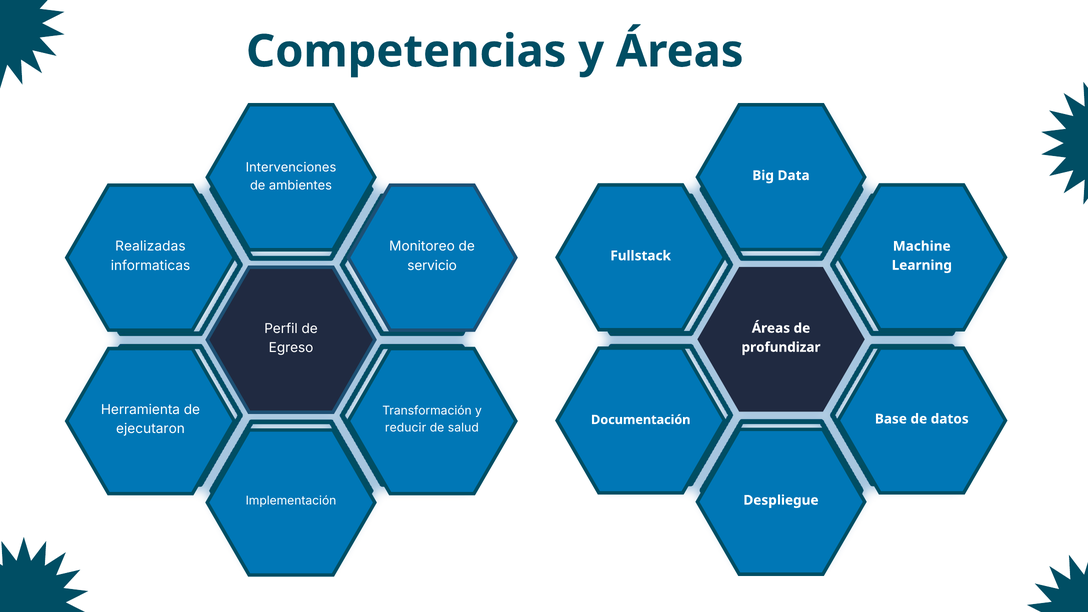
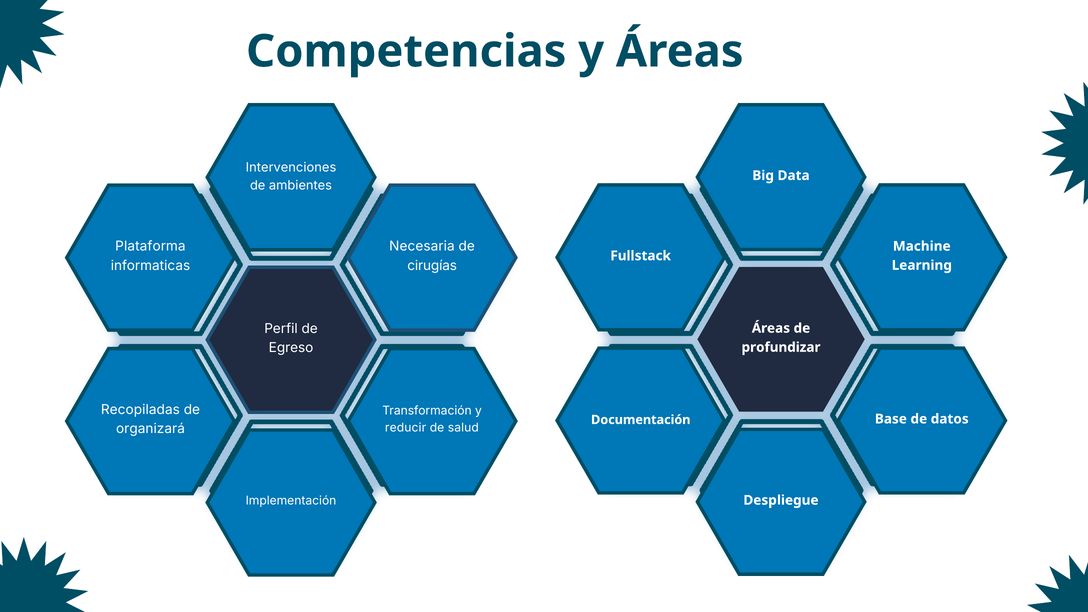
Realizadas: Realizadas -> Plataforma
Monitoreo: Monitoreo -> Necesaria
servicio: servicio -> cirugías
Herramienta: Herramienta -> Recopiladas
ejecutaron: ejecutaron -> organizará
